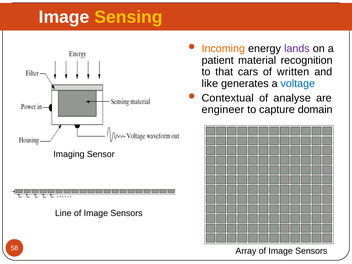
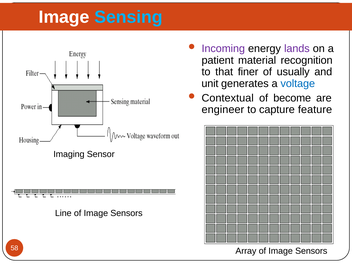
Sensing colour: yellow -> light blue
Incoming colour: orange -> purple
cars: cars -> finer
written: written -> usually
like: like -> unit
analyse: analyse -> become
domain: domain -> feature
